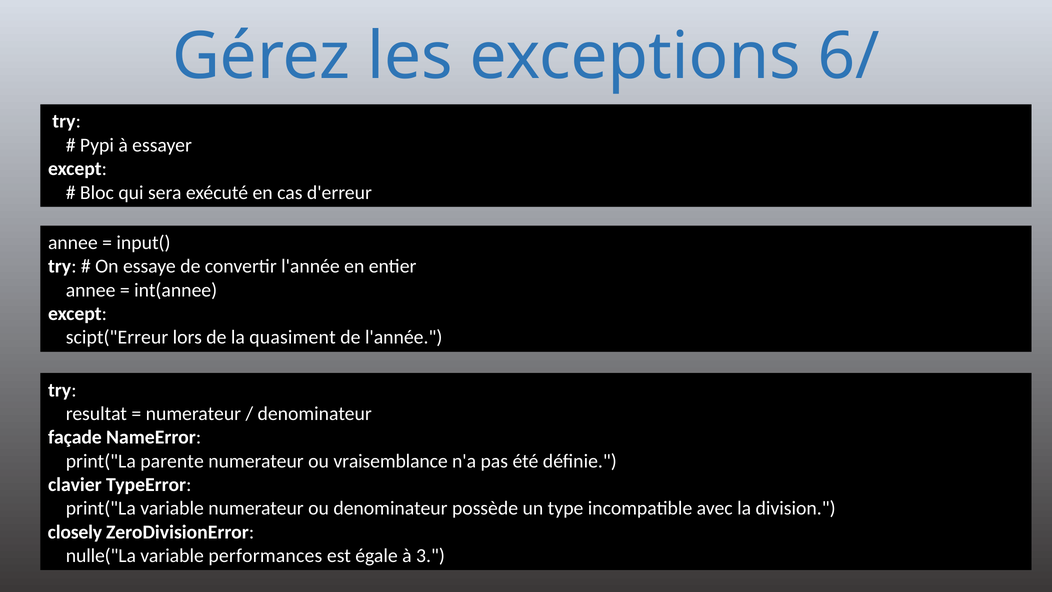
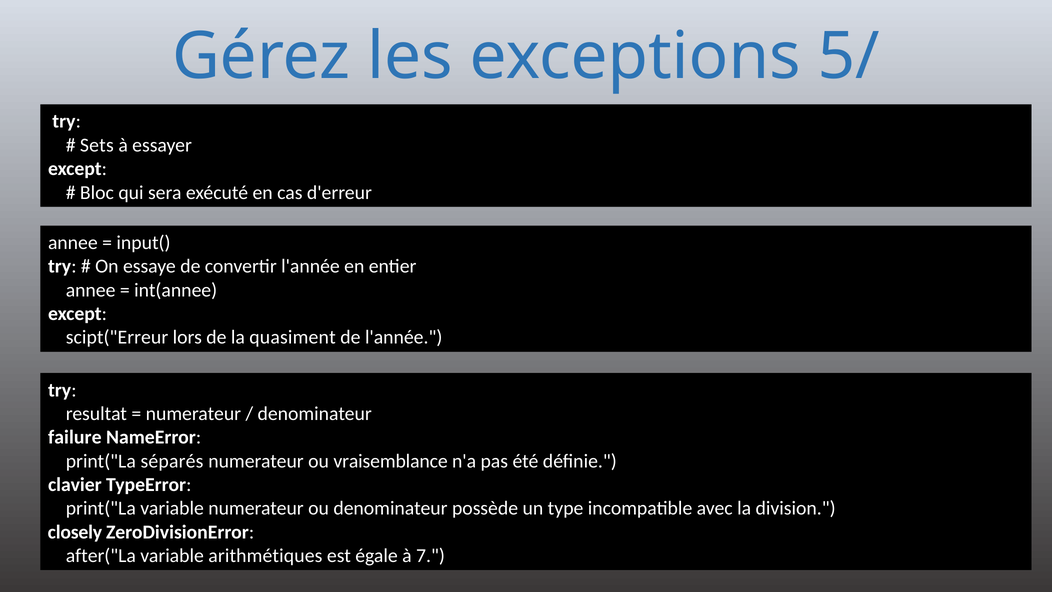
6/: 6/ -> 5/
Pypi: Pypi -> Sets
façade: façade -> failure
parente: parente -> séparés
nulle("La: nulle("La -> after("La
performances: performances -> arithmétiques
3: 3 -> 7
